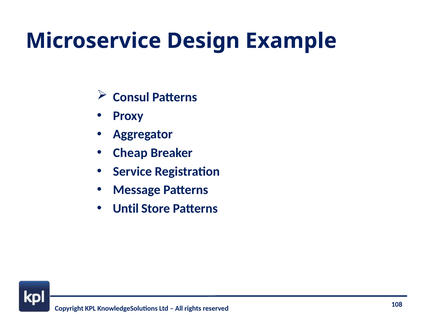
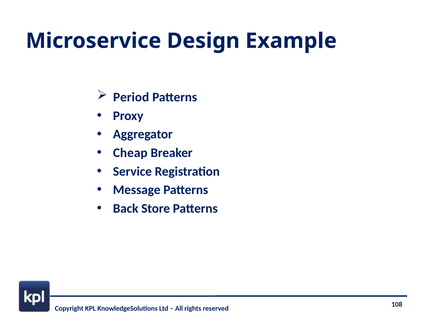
Consul: Consul -> Period
Until: Until -> Back
